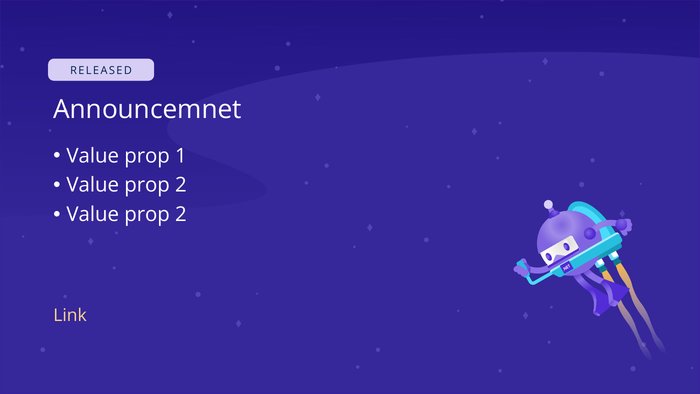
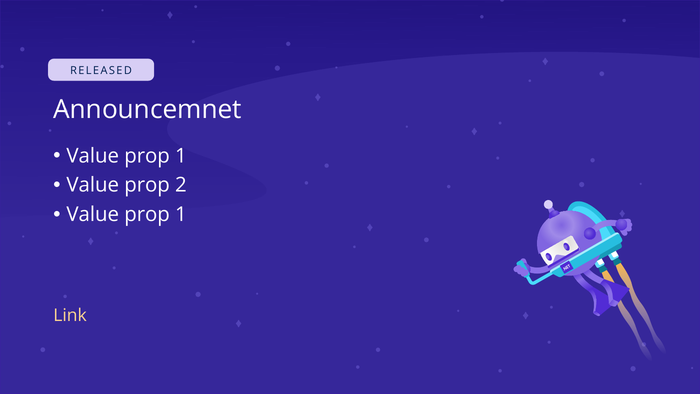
2 at (181, 214): 2 -> 1
